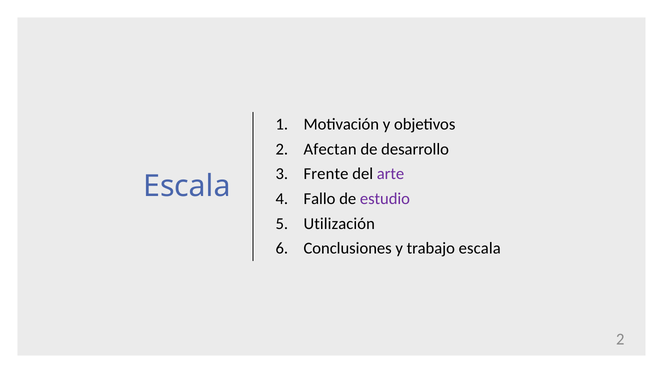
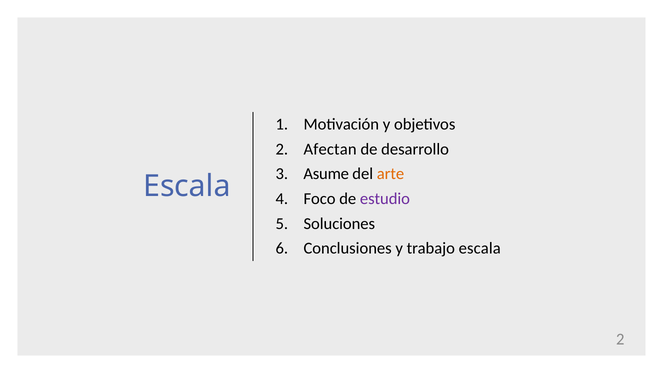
Frente: Frente -> Asume
arte colour: purple -> orange
Fallo: Fallo -> Foco
Utilización: Utilización -> Soluciones
